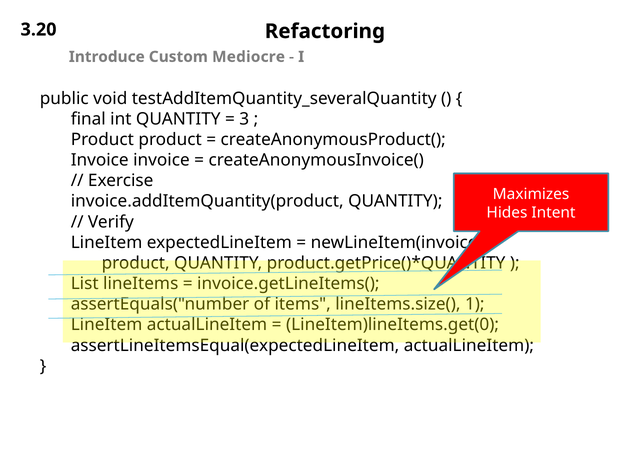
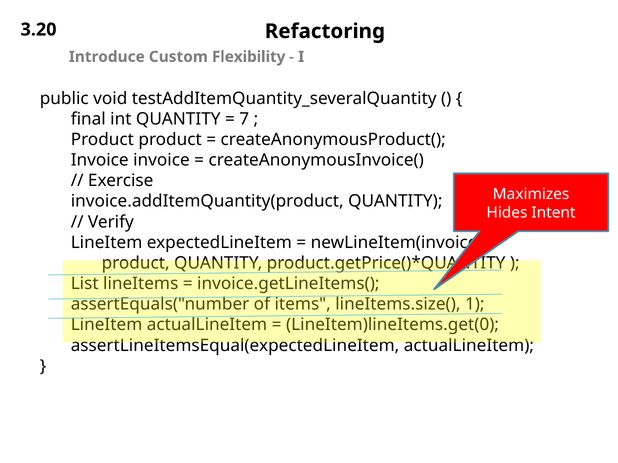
Mediocre: Mediocre -> Flexibility
3: 3 -> 7
